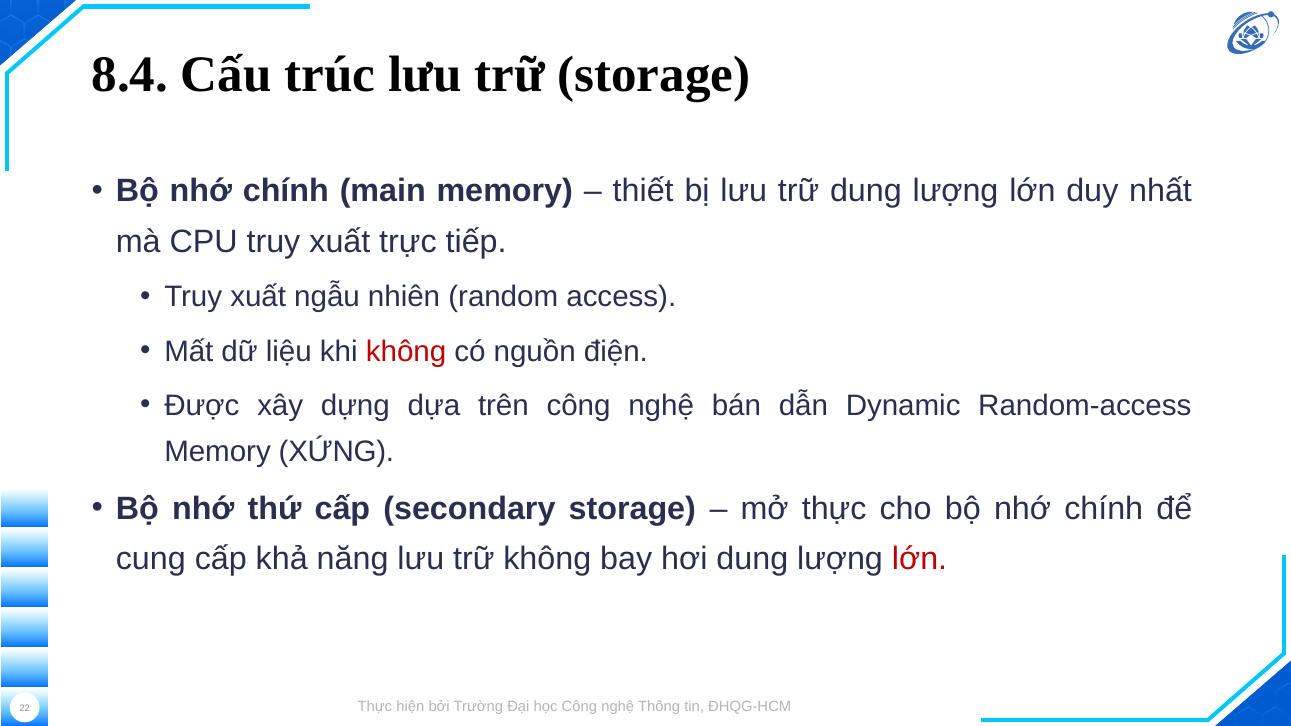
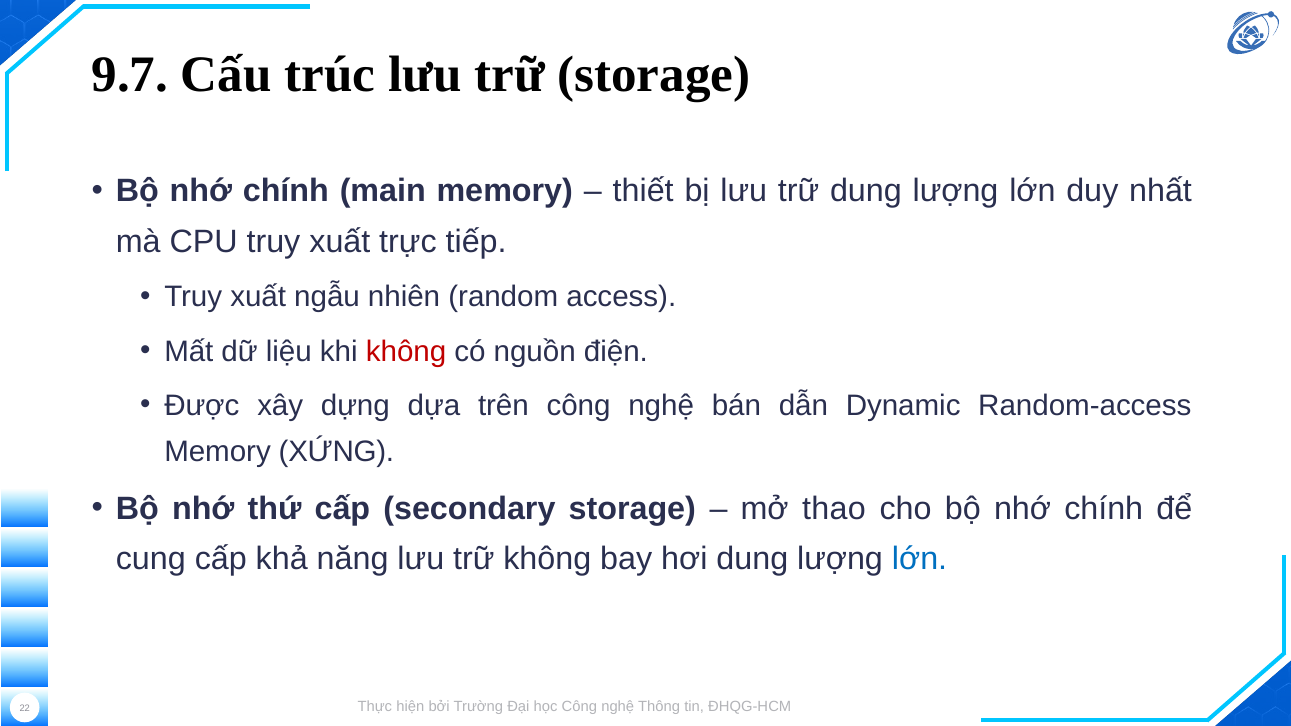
8.4: 8.4 -> 9.7
mở thực: thực -> thao
lớn at (920, 559) colour: red -> blue
